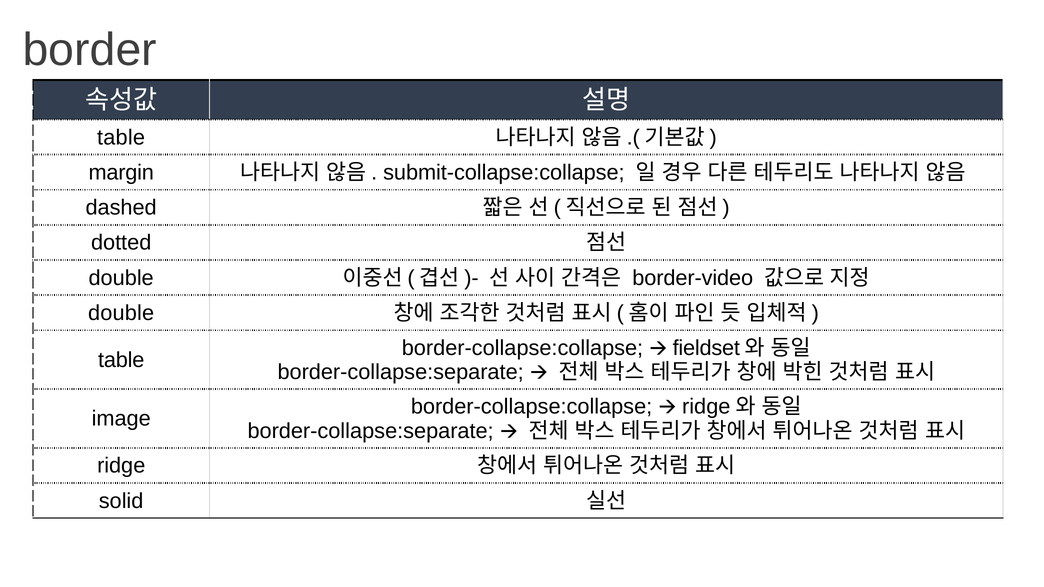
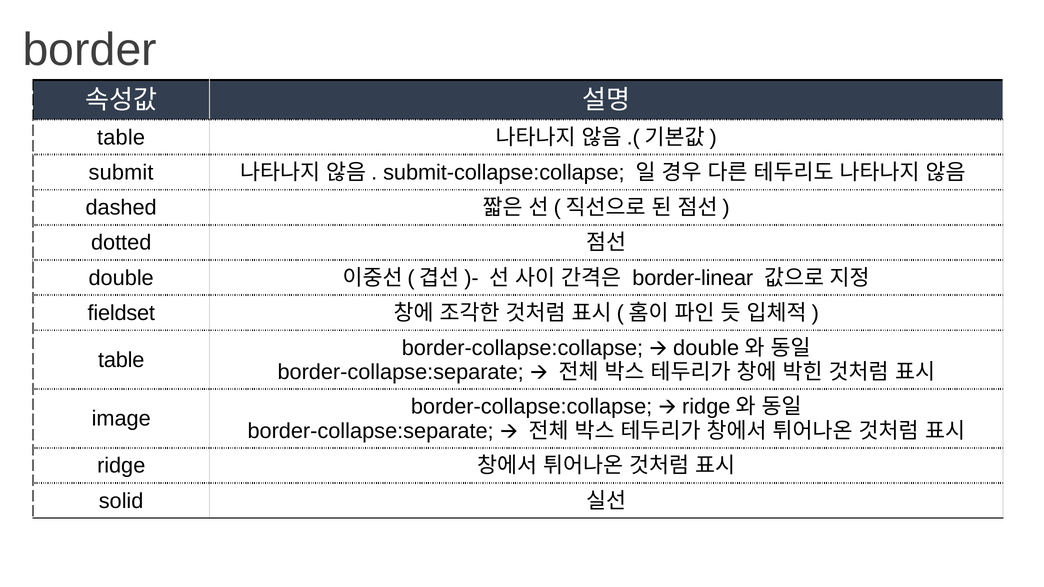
margin: margin -> submit
border-video: border-video -> border-linear
double at (121, 313): double -> fieldset
border-collapse:collapse fieldset: fieldset -> double
